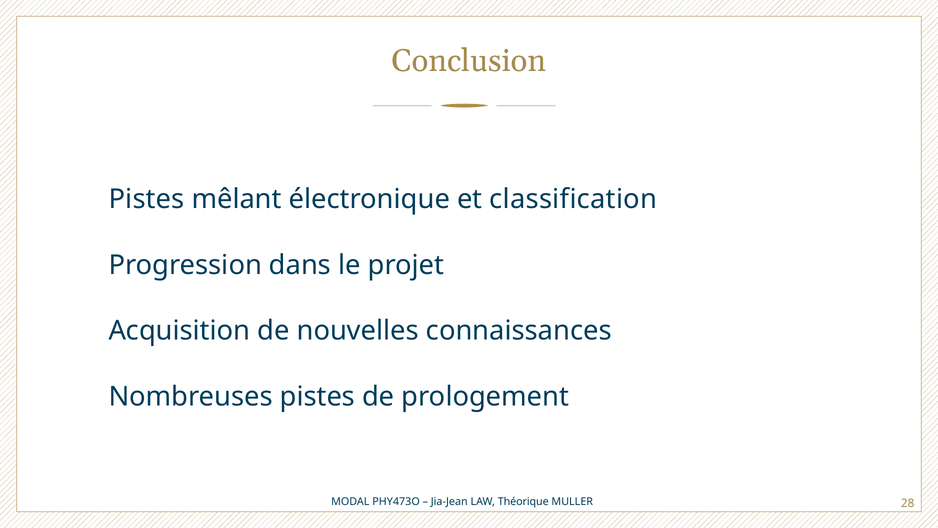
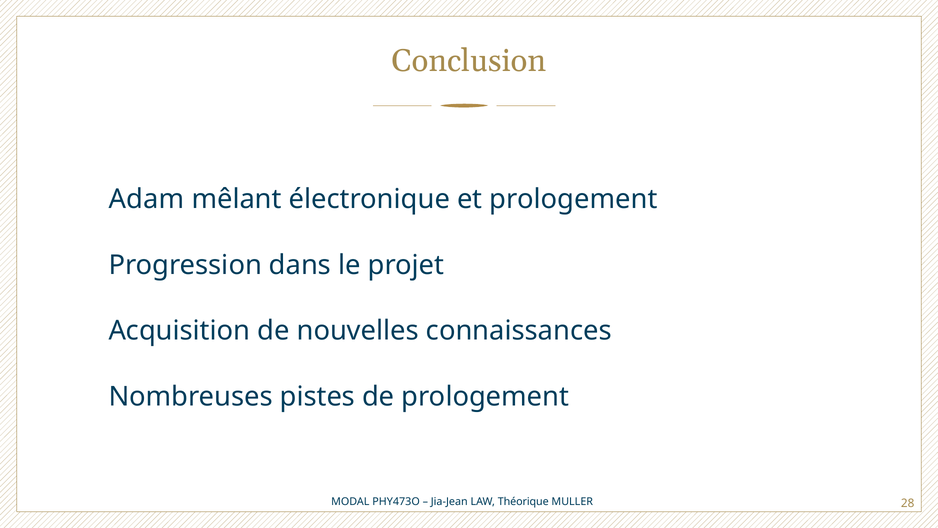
Pistes at (147, 199): Pistes -> Adam
et classification: classification -> prologement
